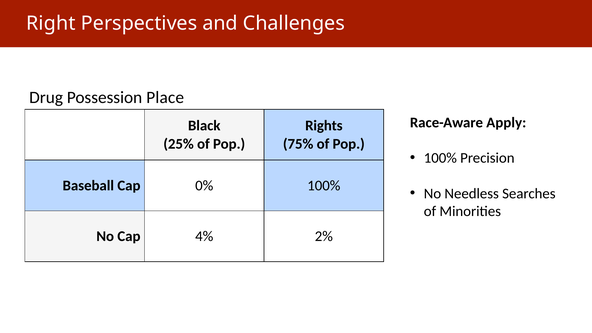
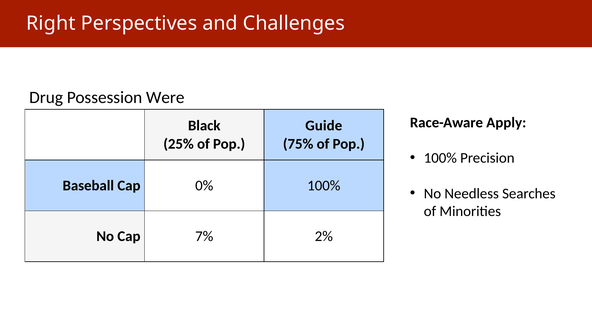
Place: Place -> Were
Rights: Rights -> Guide
4%: 4% -> 7%
